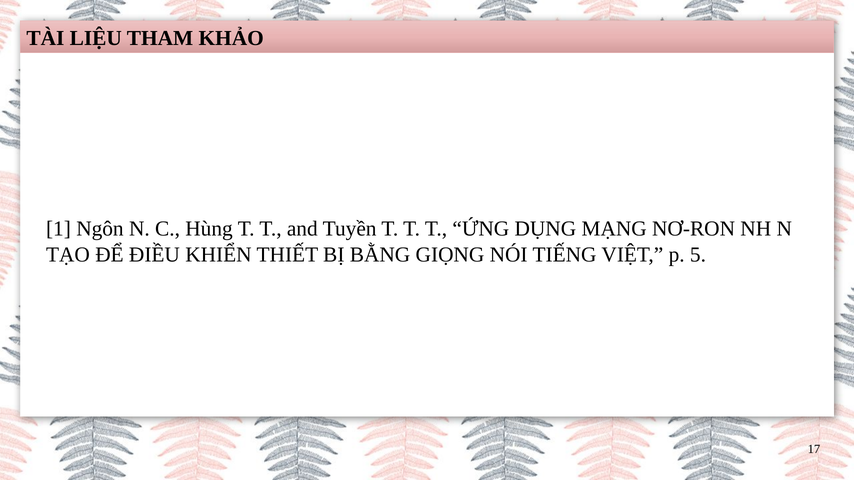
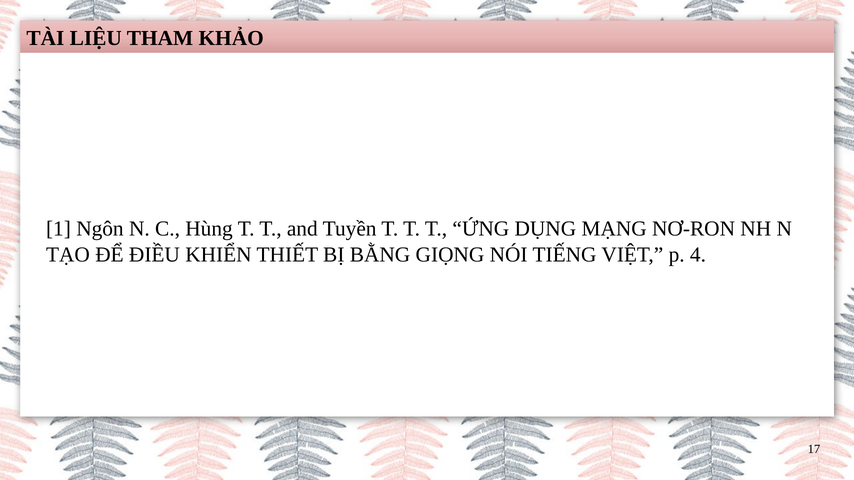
5: 5 -> 4
